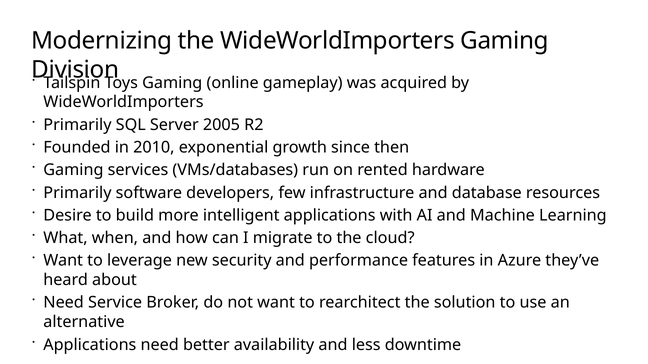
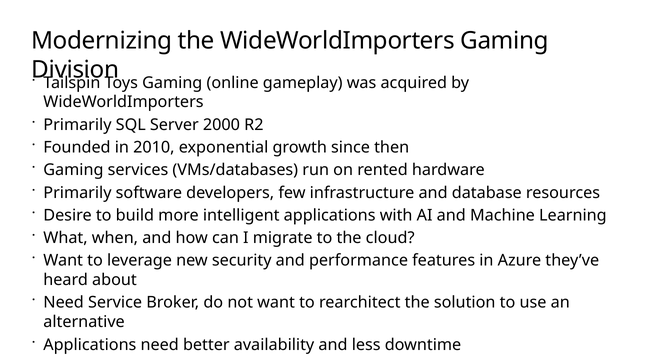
2005: 2005 -> 2000
